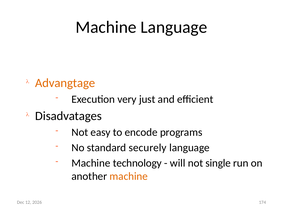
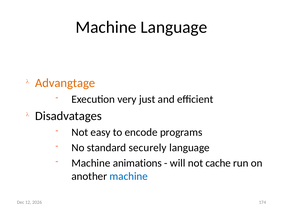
technology: technology -> animations
single: single -> cache
machine at (129, 176) colour: orange -> blue
